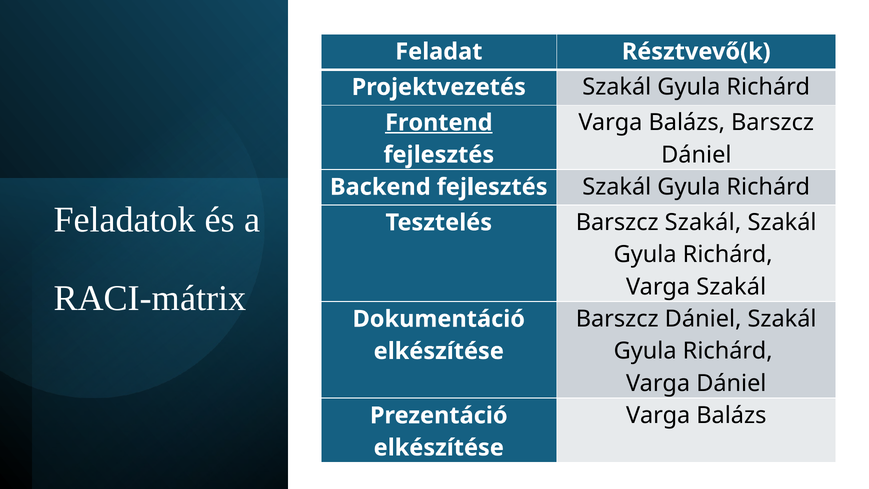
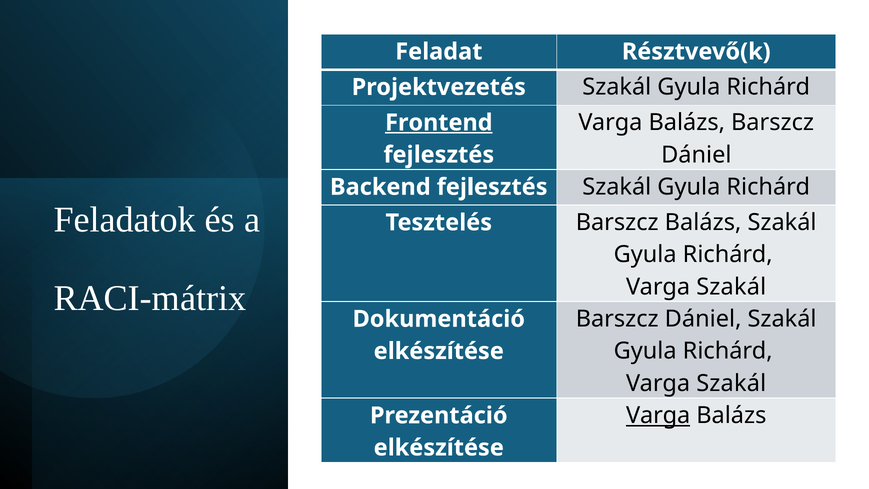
Barszcz Szakál: Szakál -> Balázs
Dániel at (731, 383): Dániel -> Szakál
Varga at (658, 415) underline: none -> present
